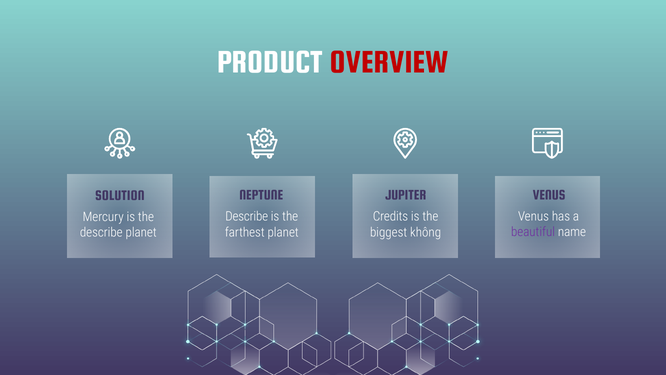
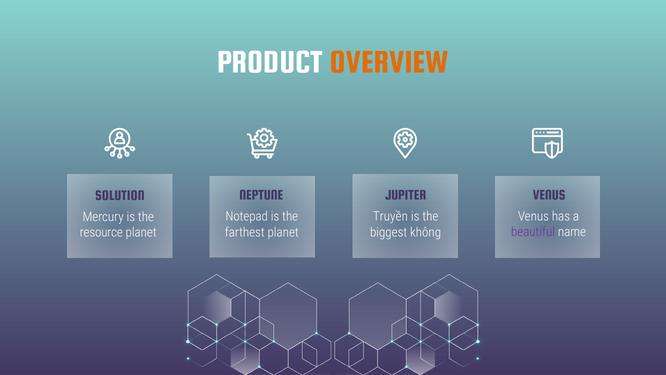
OVERVIEW colour: red -> orange
Describe at (247, 216): Describe -> Notepad
Credits: Credits -> Truyền
describe at (101, 232): describe -> resource
